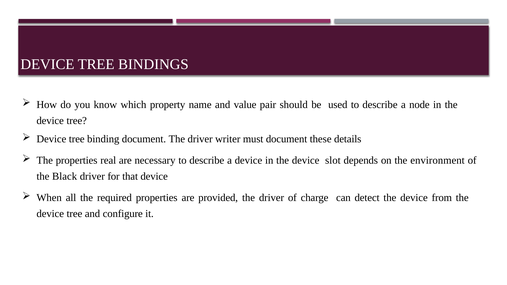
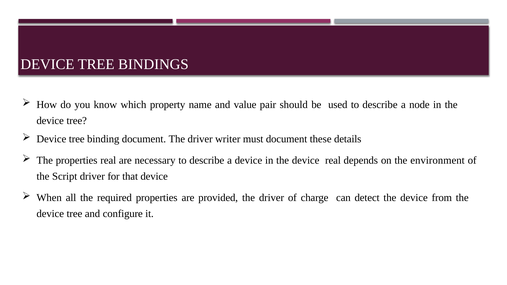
device slot: slot -> real
Black: Black -> Script
